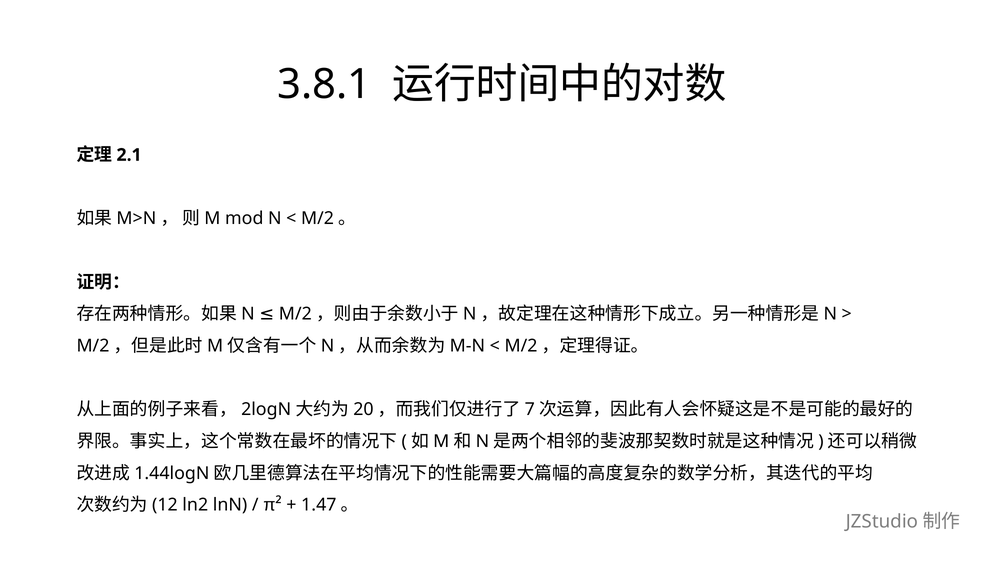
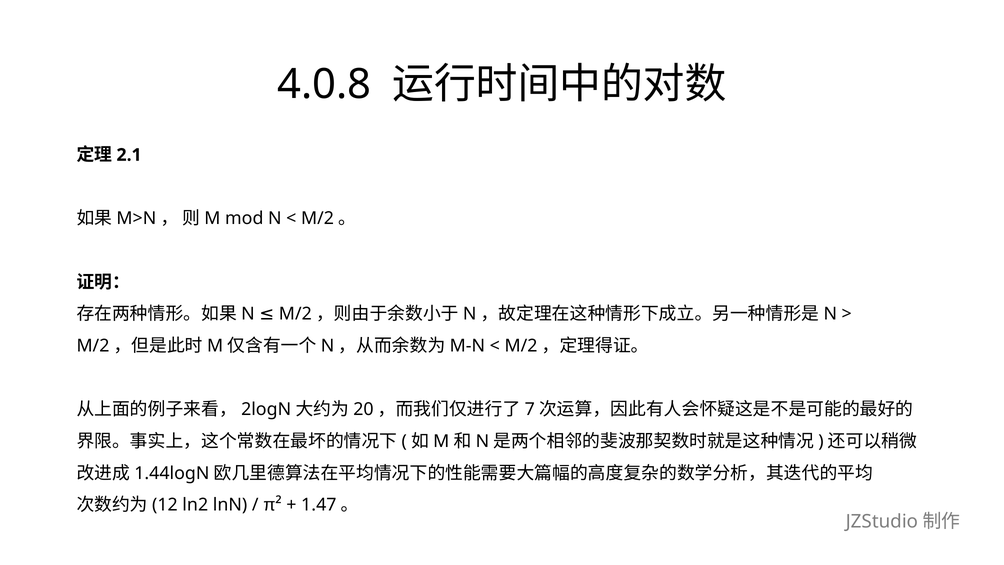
3.8.1: 3.8.1 -> 4.0.8
